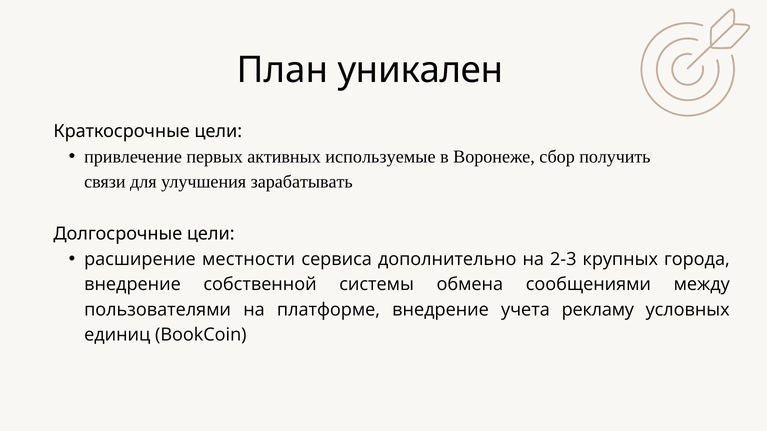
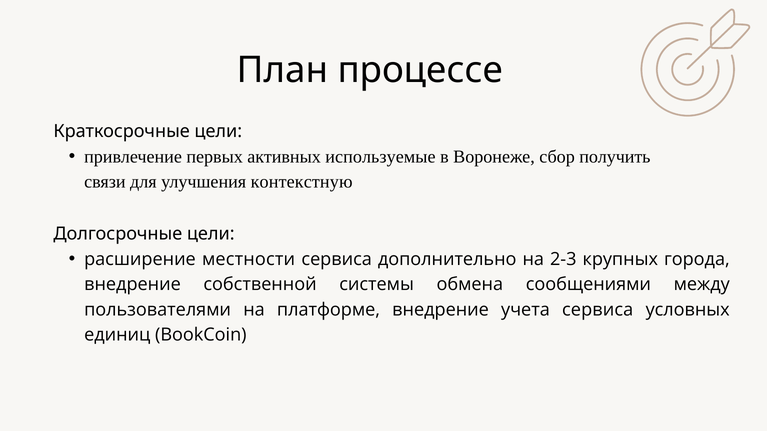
уникален: уникален -> процессе
зарабатывать: зарабатывать -> контекстную
учета рекламу: рекламу -> сервиса
